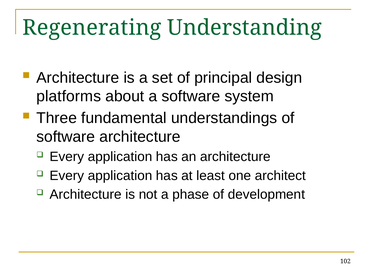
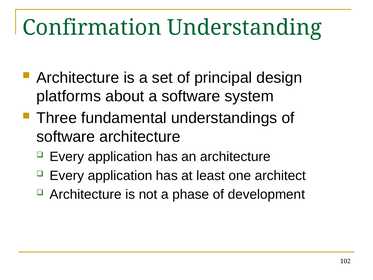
Regenerating: Regenerating -> Confirmation
